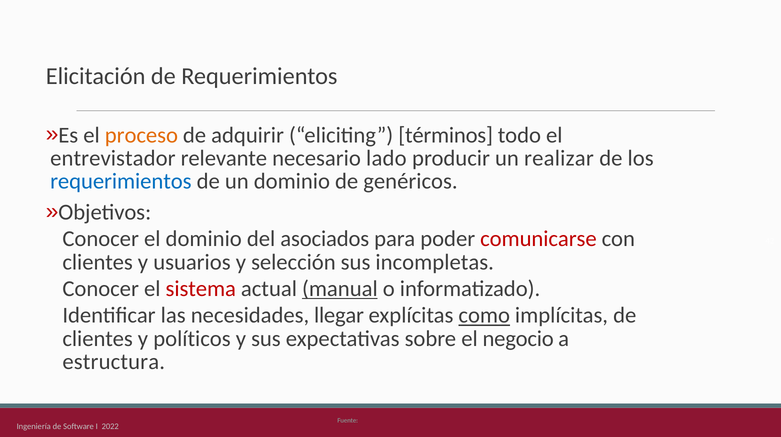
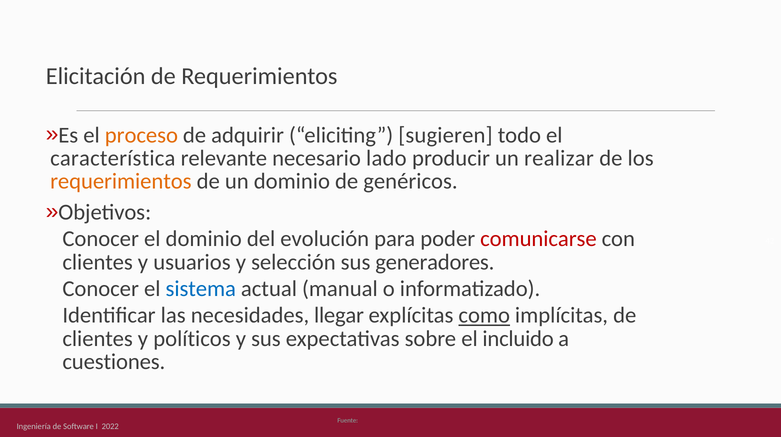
términos: términos -> sugieren
entrevistador: entrevistador -> característica
requerimientos at (121, 181) colour: blue -> orange
asociados: asociados -> evolución
incompletas: incompletas -> generadores
sistema colour: red -> blue
manual underline: present -> none
negocio: negocio -> incluido
estructura: estructura -> cuestiones
